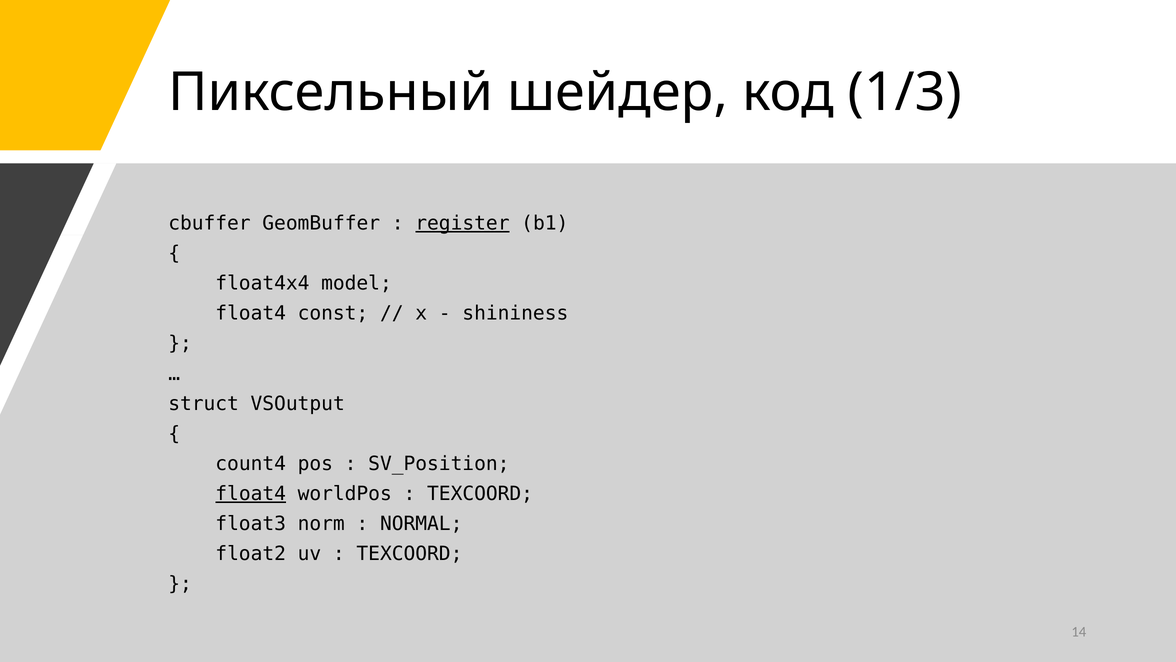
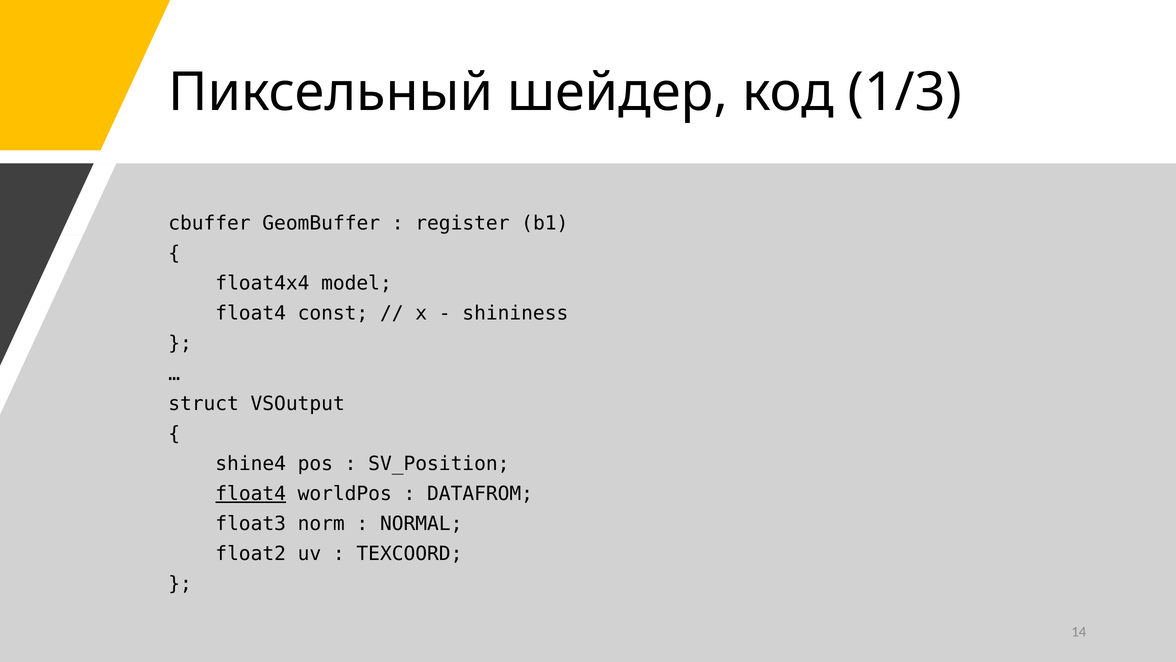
register underline: present -> none
count4: count4 -> shine4
TEXCOORD at (480, 493): TEXCOORD -> DATAFROM
